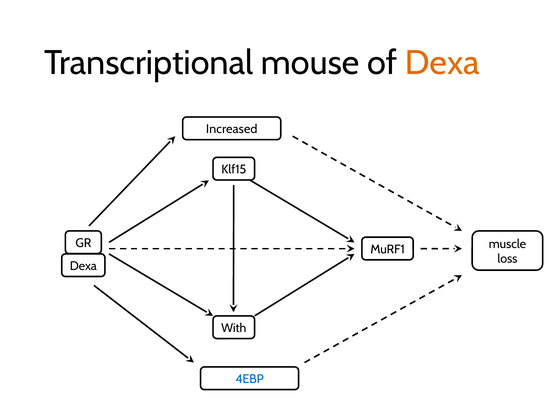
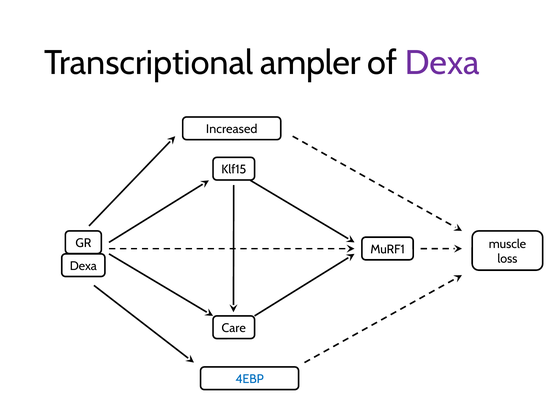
mouse: mouse -> ampler
Dexa at (442, 63) colour: orange -> purple
With: With -> Care
